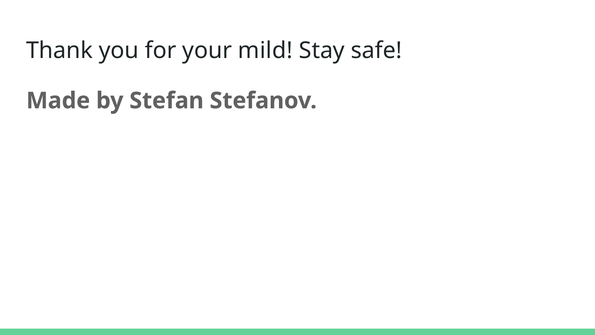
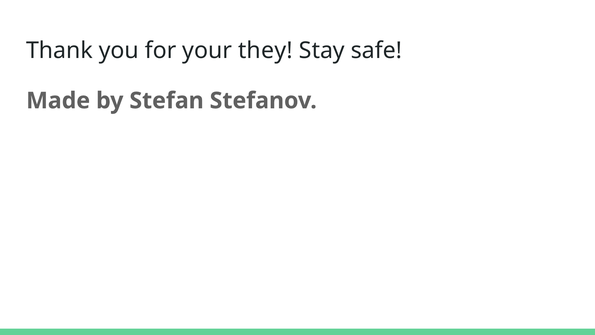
mild: mild -> they
